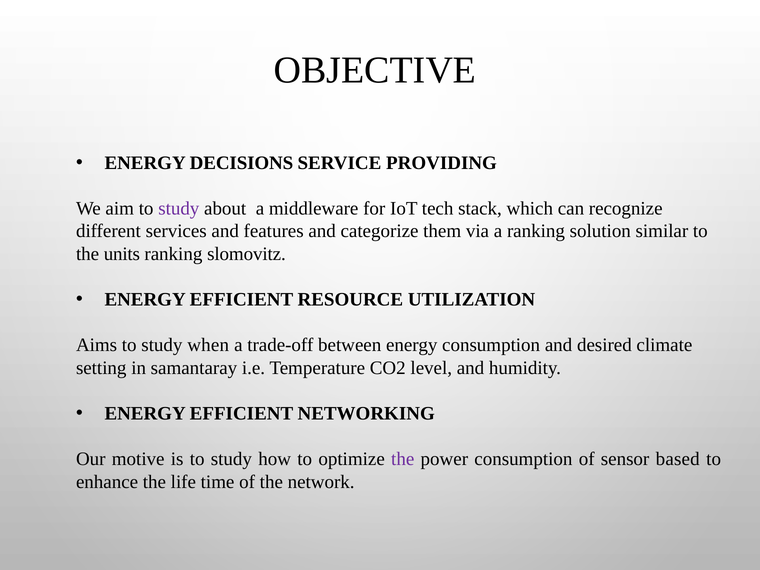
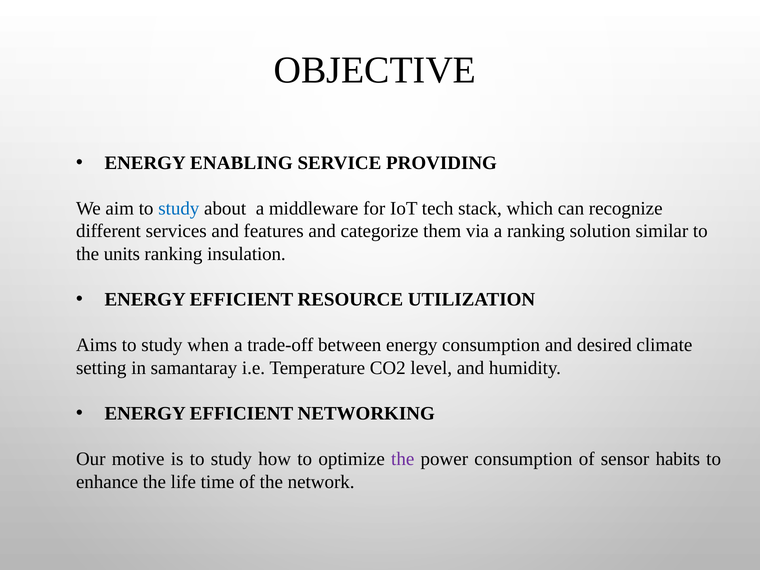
DECISIONS: DECISIONS -> ENABLING
study at (179, 208) colour: purple -> blue
slomovitz: slomovitz -> insulation
based: based -> habits
